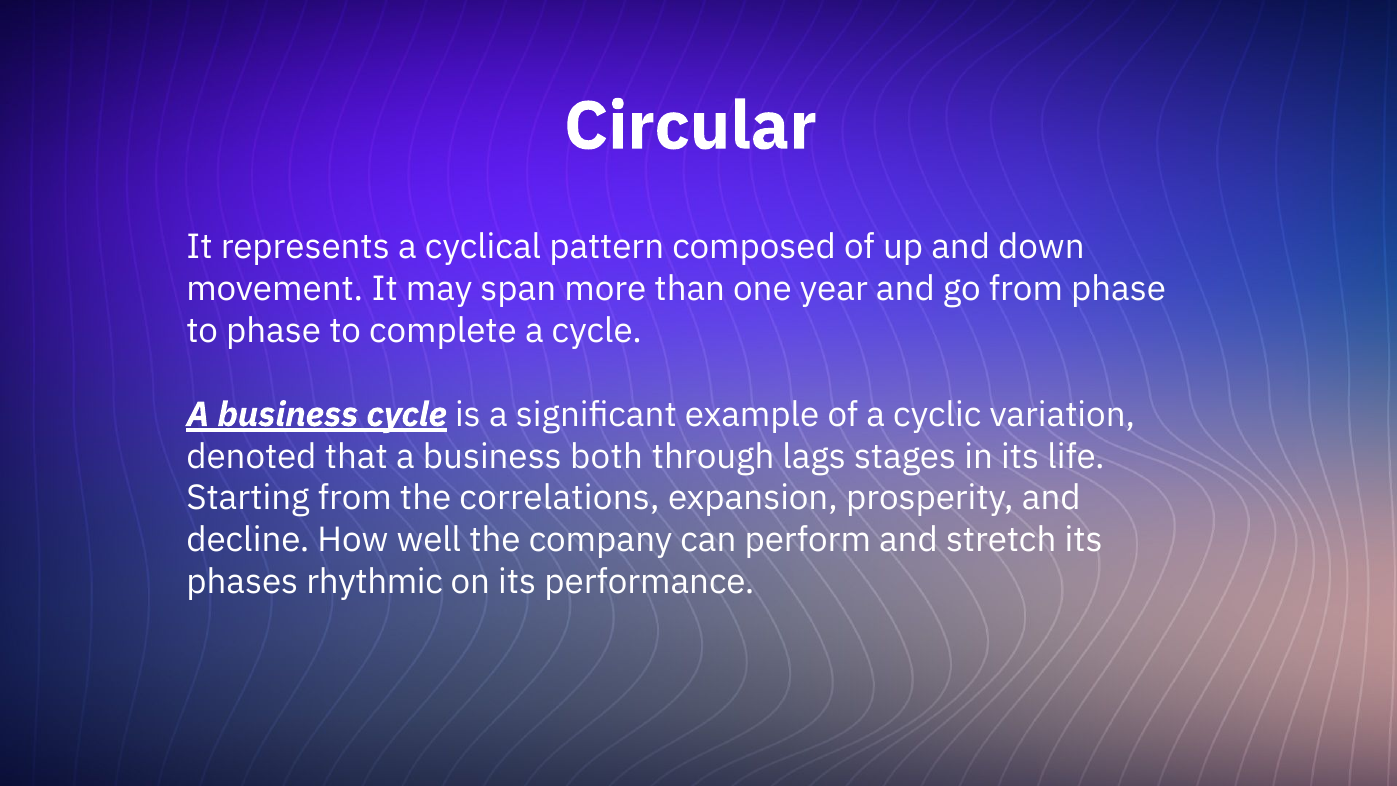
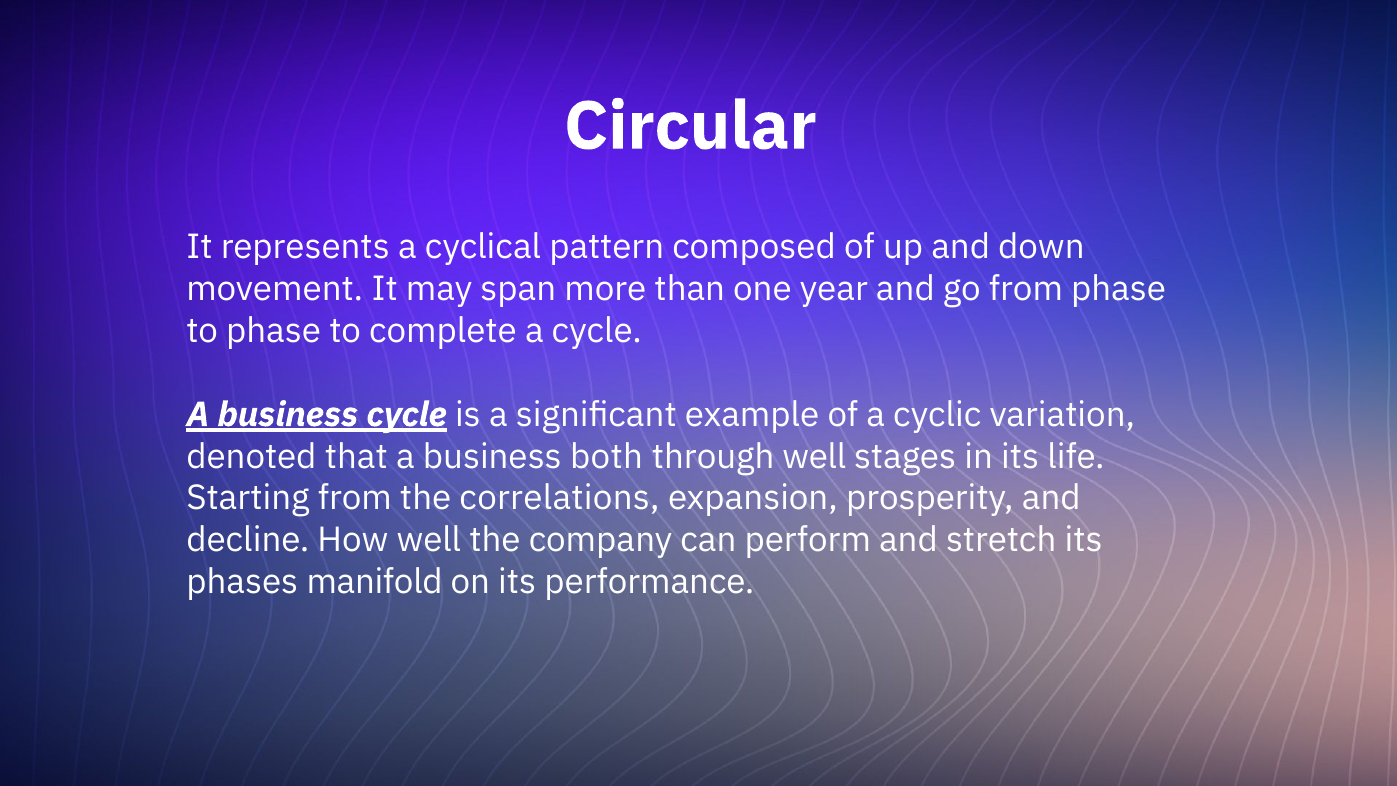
through lags: lags -> well
rhythmic: rhythmic -> manifold
